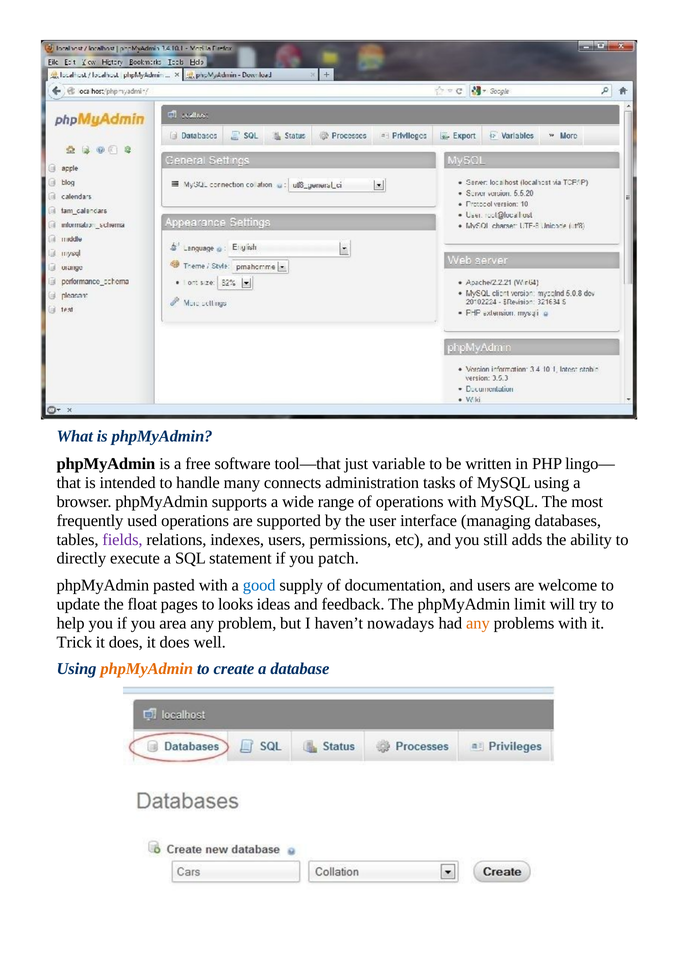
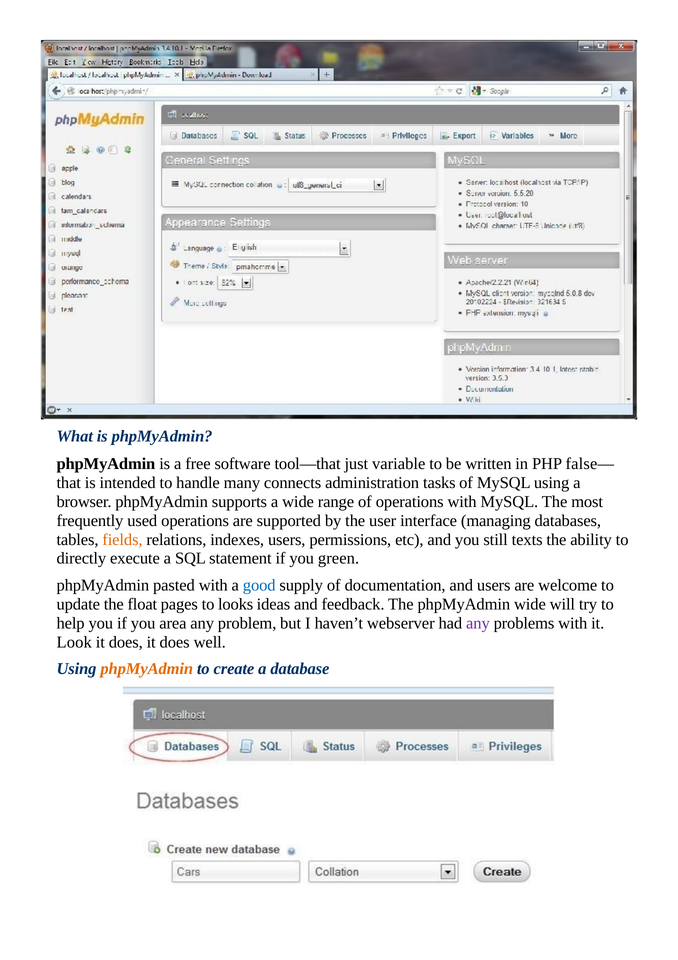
lingo—: lingo— -> false—
fields colour: purple -> orange
adds: adds -> texts
patch: patch -> green
phpMyAdmin limit: limit -> wide
nowadays: nowadays -> webserver
any at (478, 623) colour: orange -> purple
Trick: Trick -> Look
